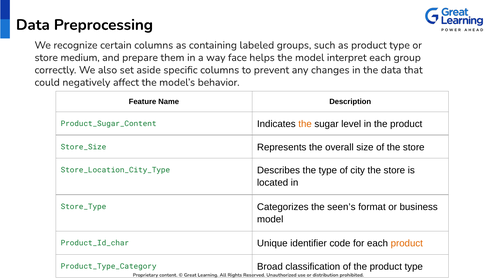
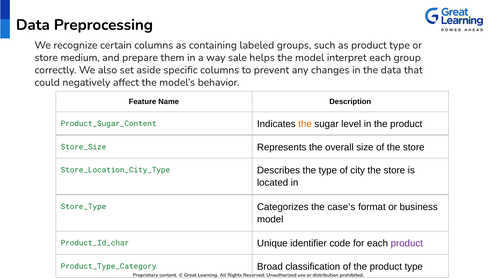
face: face -> sale
seen’s: seen’s -> case’s
product at (407, 243) colour: orange -> purple
